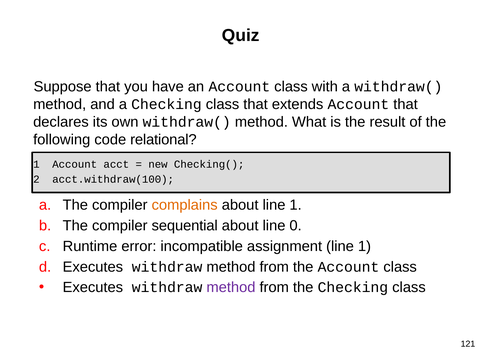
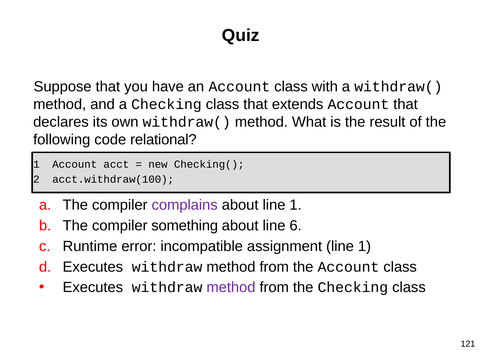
complains colour: orange -> purple
sequential: sequential -> something
0: 0 -> 6
